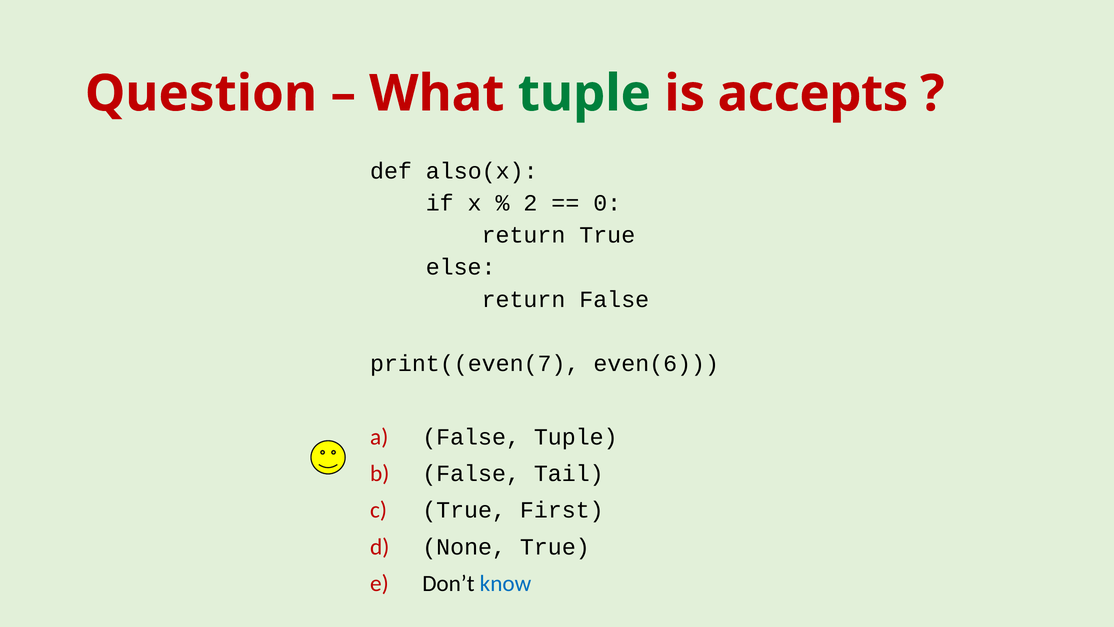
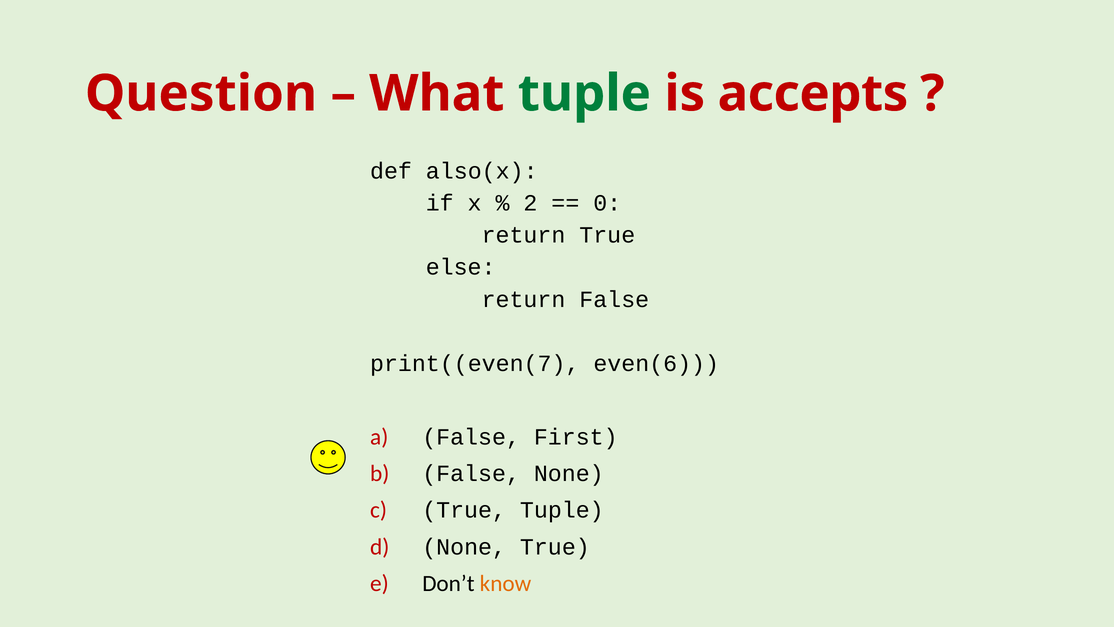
False Tuple: Tuple -> First
False Tail: Tail -> None
True First: First -> Tuple
know colour: blue -> orange
